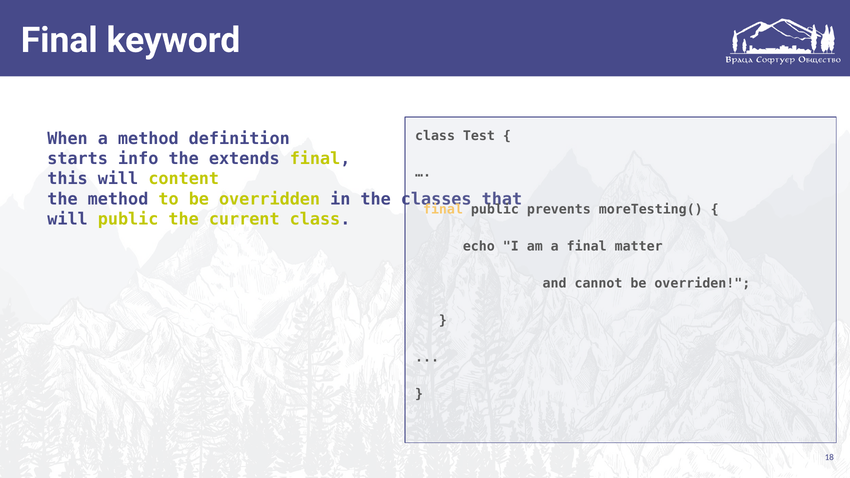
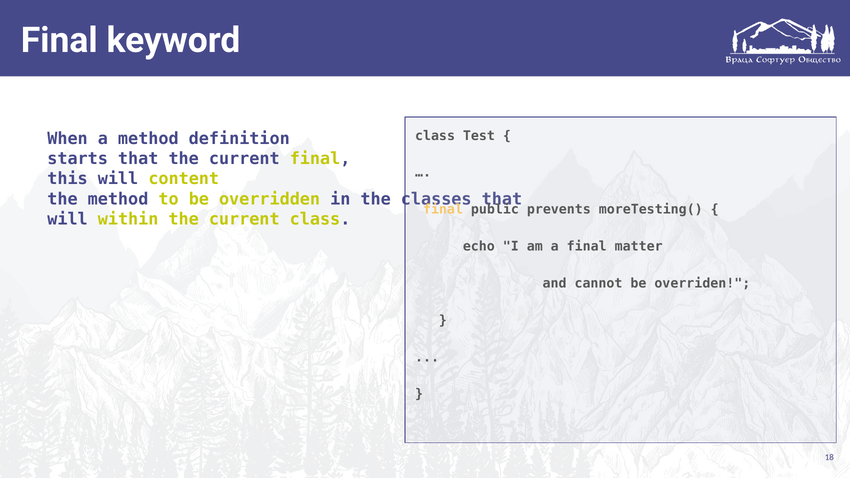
starts info: info -> that
extends at (244, 159): extends -> current
will public: public -> within
